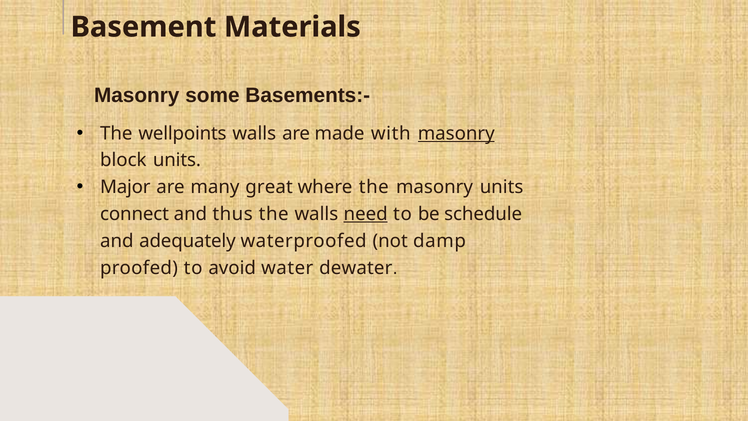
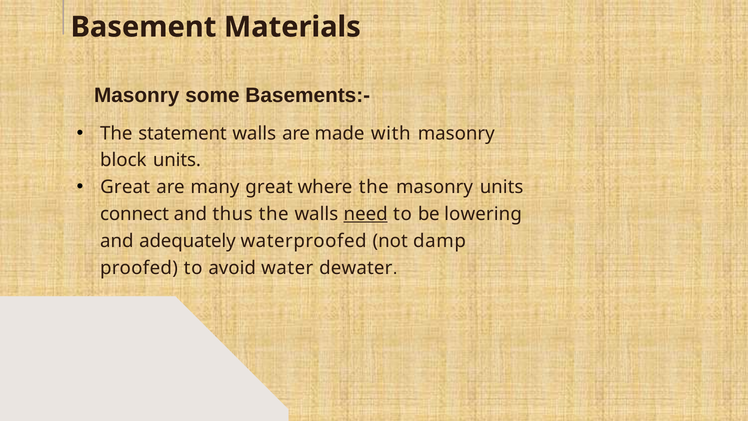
wellpoints: wellpoints -> statement
masonry at (456, 133) underline: present -> none
Major at (125, 187): Major -> Great
schedule: schedule -> lowering
